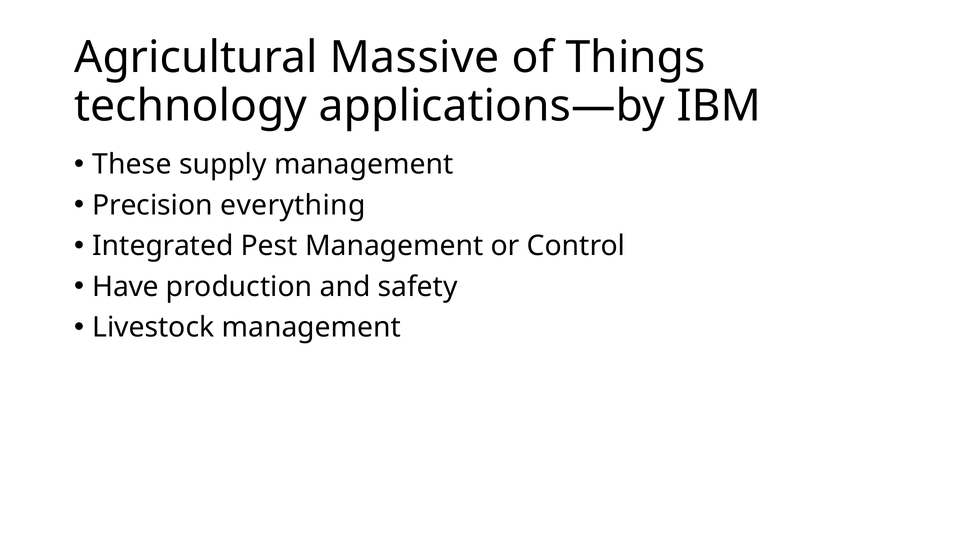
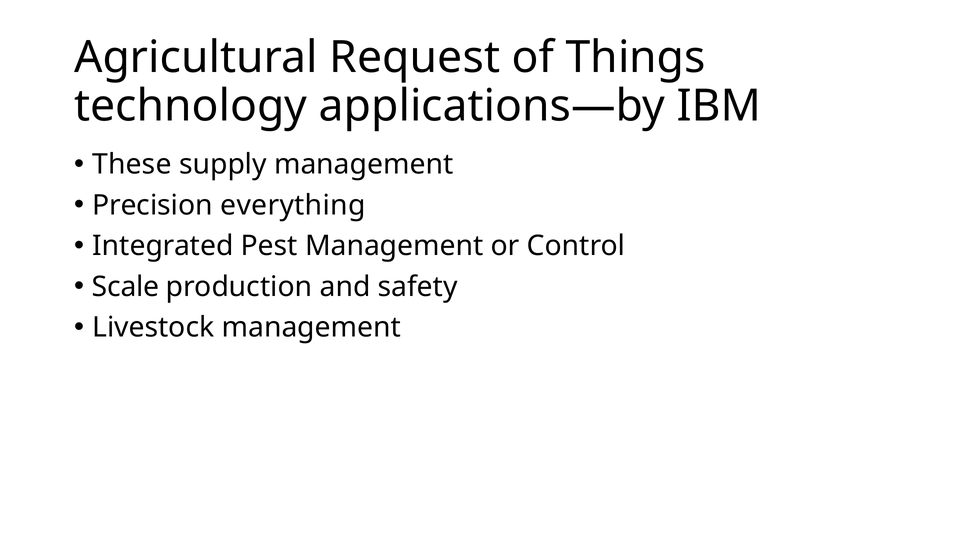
Massive: Massive -> Request
Have: Have -> Scale
